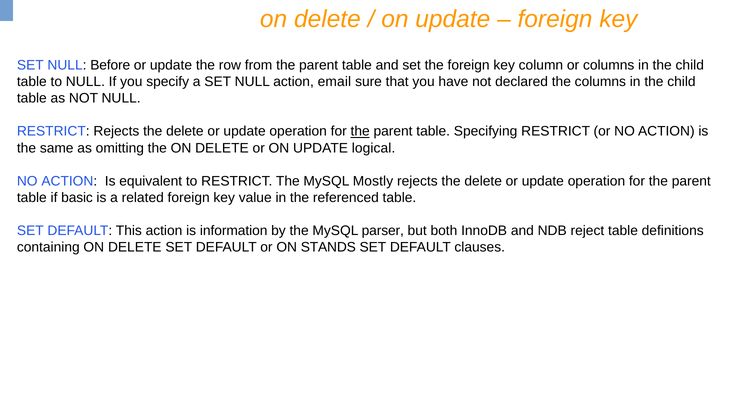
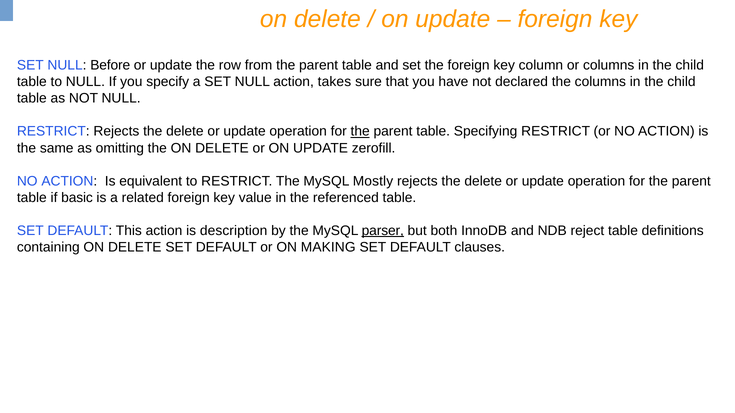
email: email -> takes
logical: logical -> zerofill
information: information -> description
parser underline: none -> present
STANDS: STANDS -> MAKING
